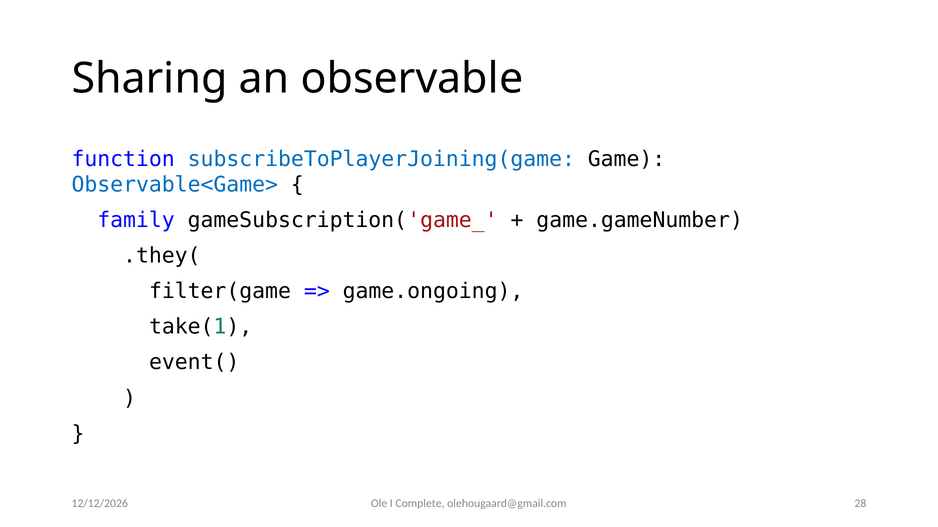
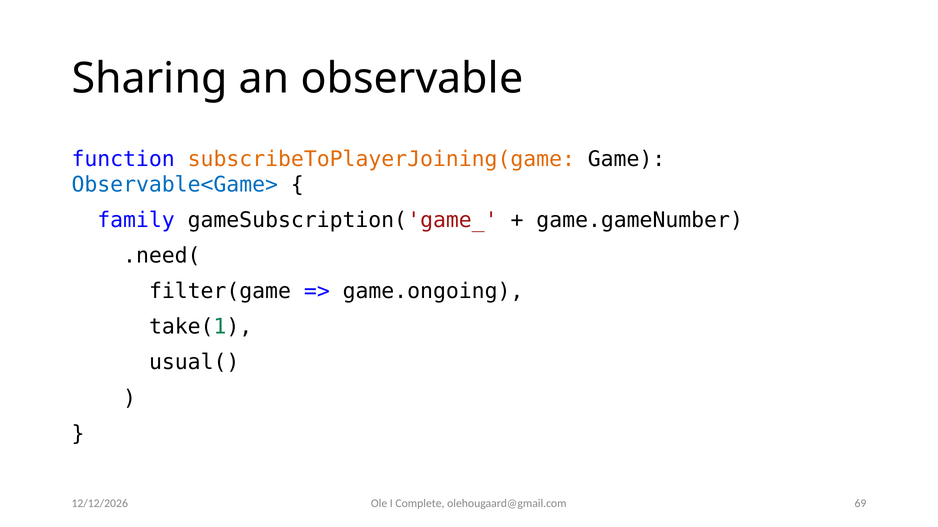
subscribeToPlayerJoining(game colour: blue -> orange
.they(: .they( -> .need(
event(: event( -> usual(
28: 28 -> 69
